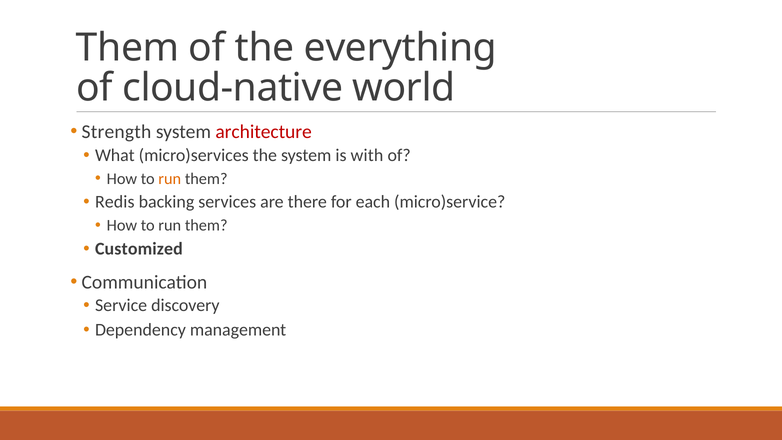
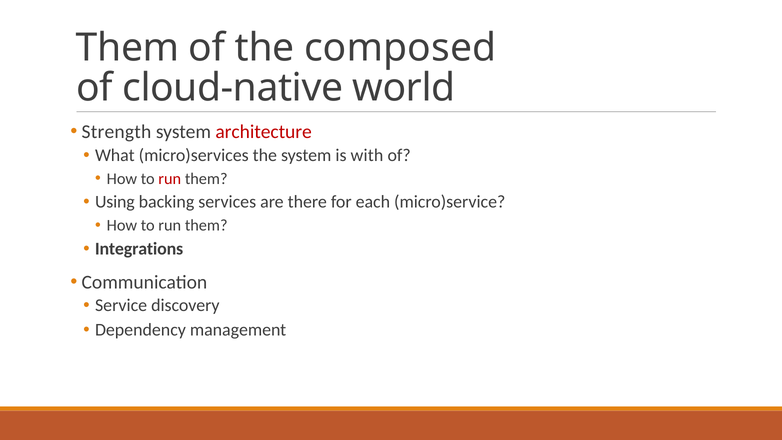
everything: everything -> composed
run at (170, 179) colour: orange -> red
Redis: Redis -> Using
Customized: Customized -> Integrations
